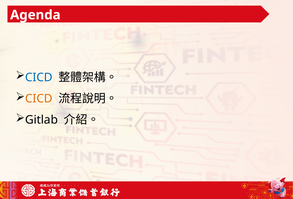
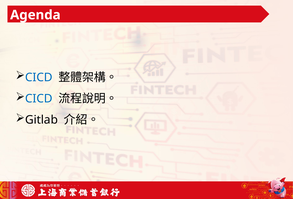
CICD at (39, 99) colour: orange -> blue
